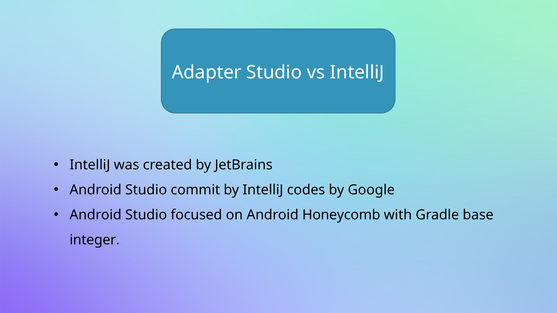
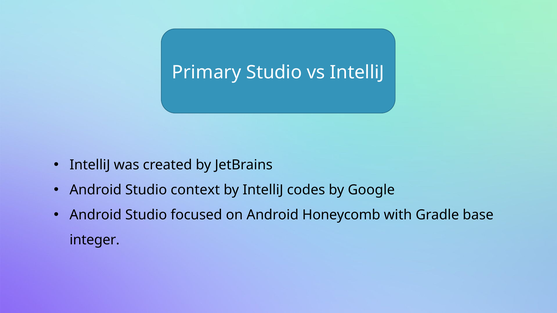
Adapter: Adapter -> Primary
commit: commit -> context
